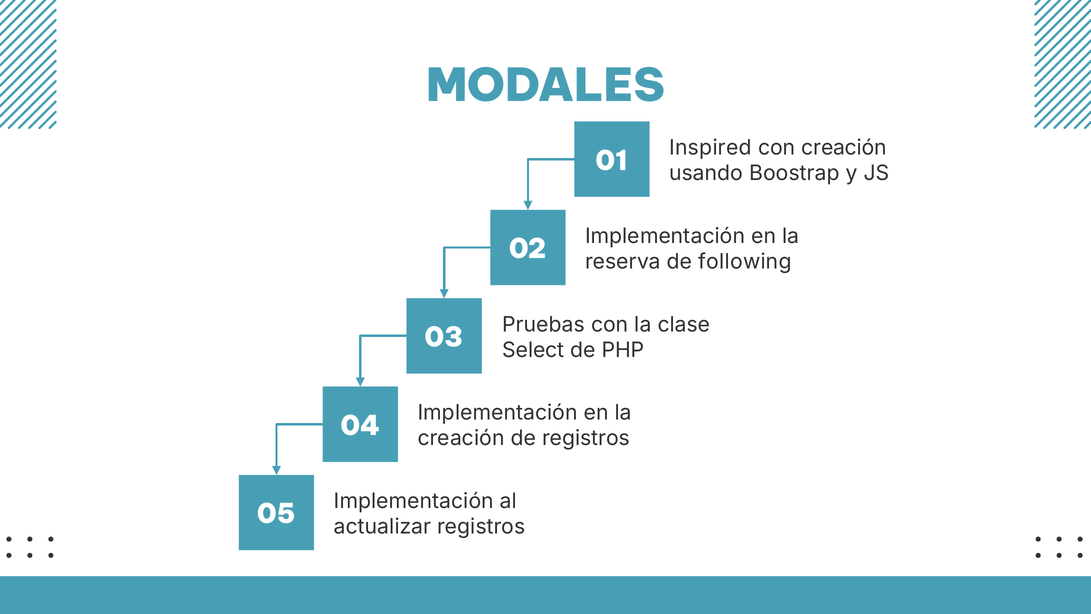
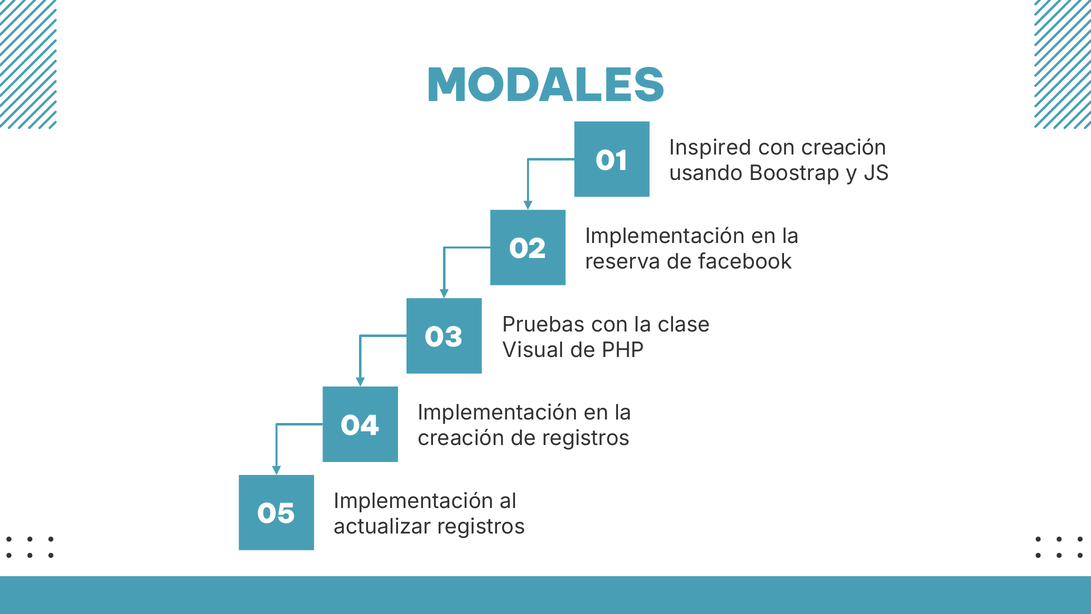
following: following -> facebook
Select: Select -> Visual
